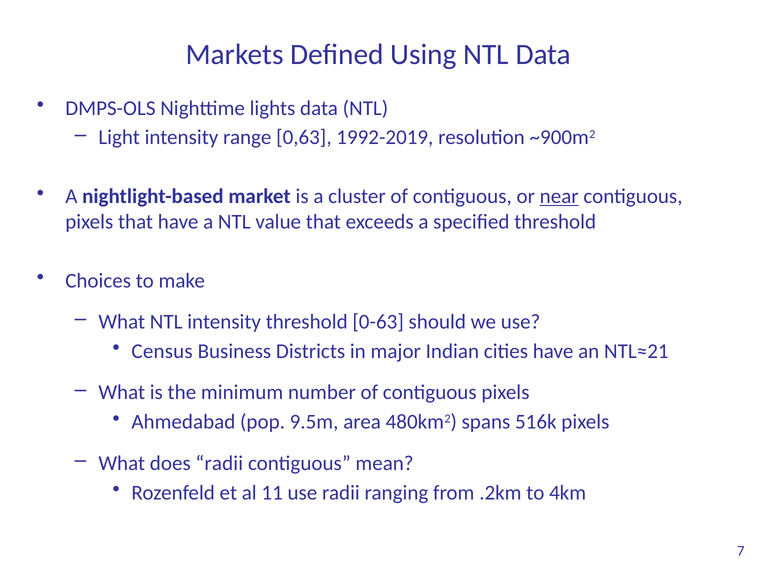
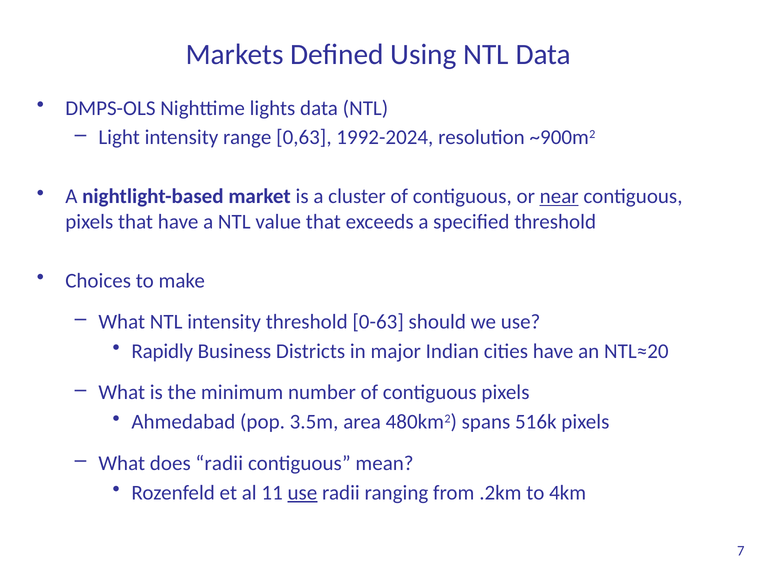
1992-2019: 1992-2019 -> 1992-2024
Census: Census -> Rapidly
NTL≈21: NTL≈21 -> NTL≈20
9.5m: 9.5m -> 3.5m
use at (302, 492) underline: none -> present
